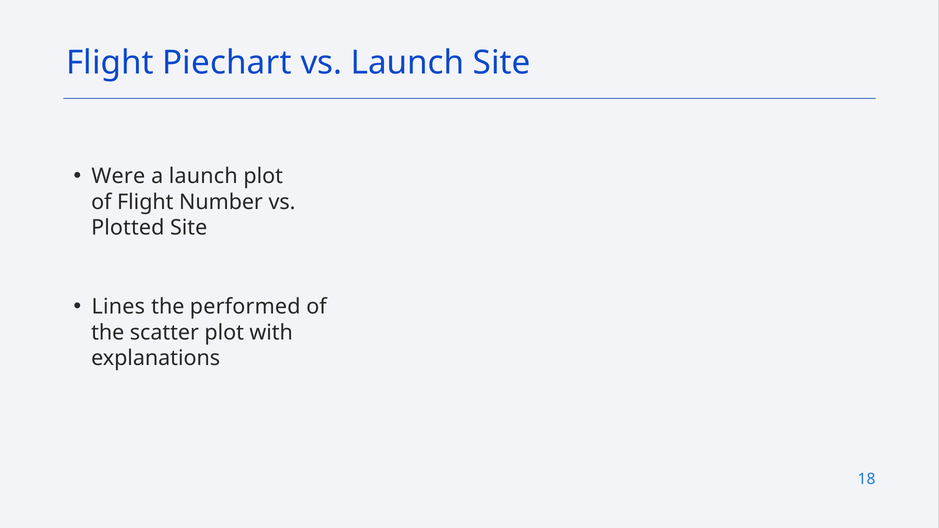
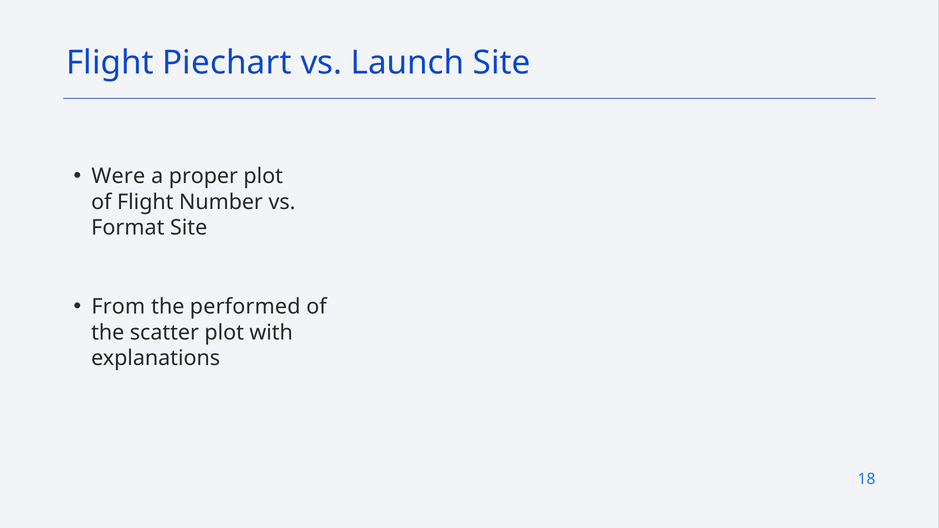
a launch: launch -> proper
Plotted: Plotted -> Format
Lines: Lines -> From
